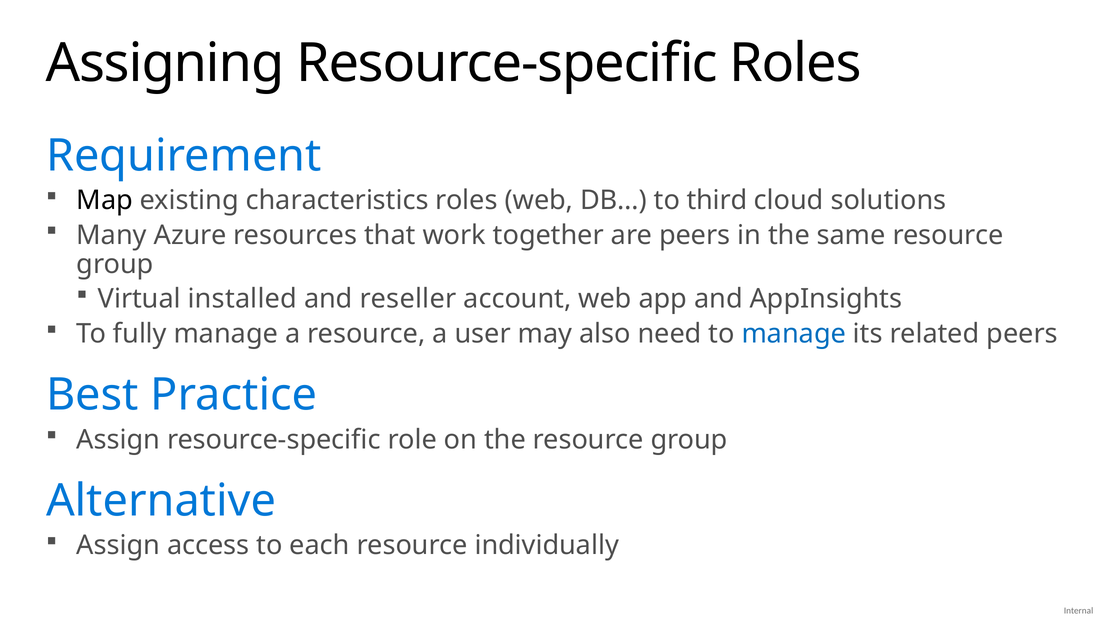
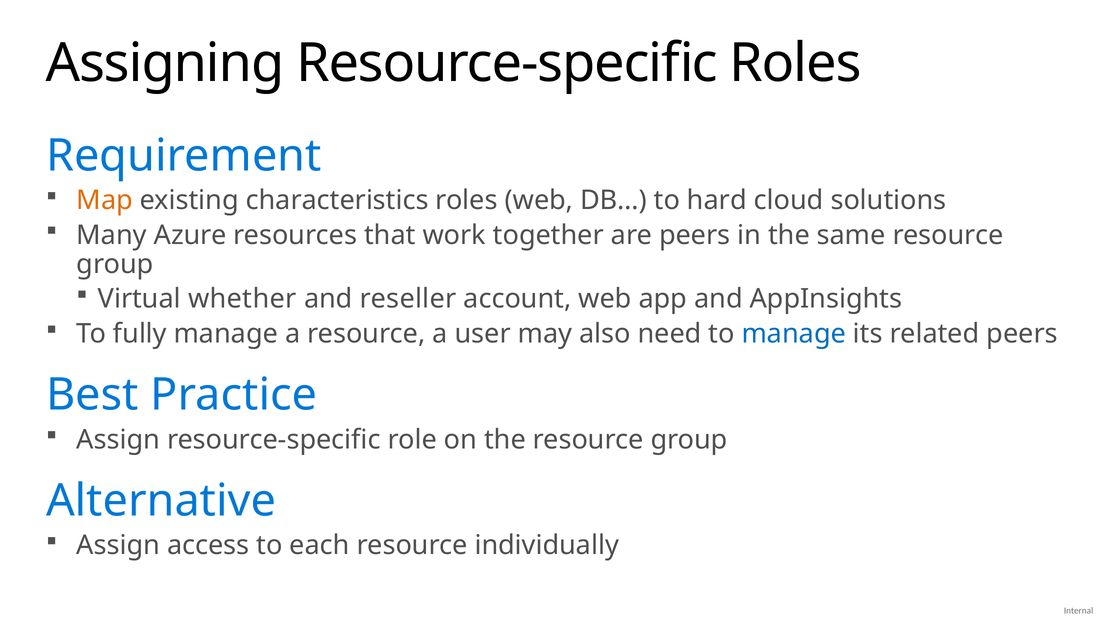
Map colour: black -> orange
third: third -> hard
installed: installed -> whether
